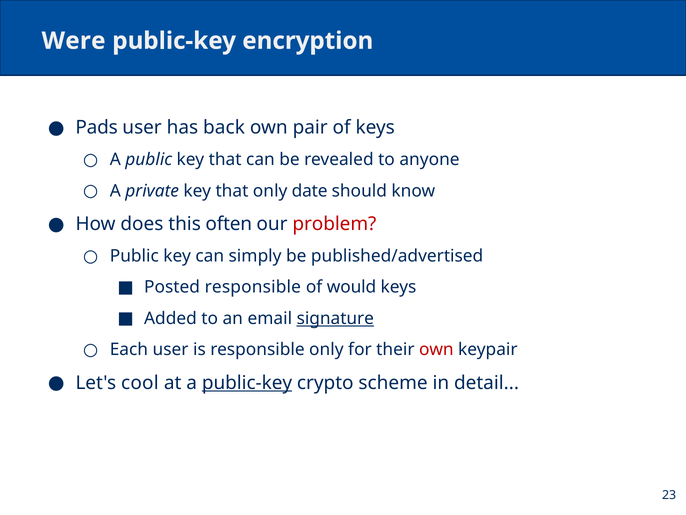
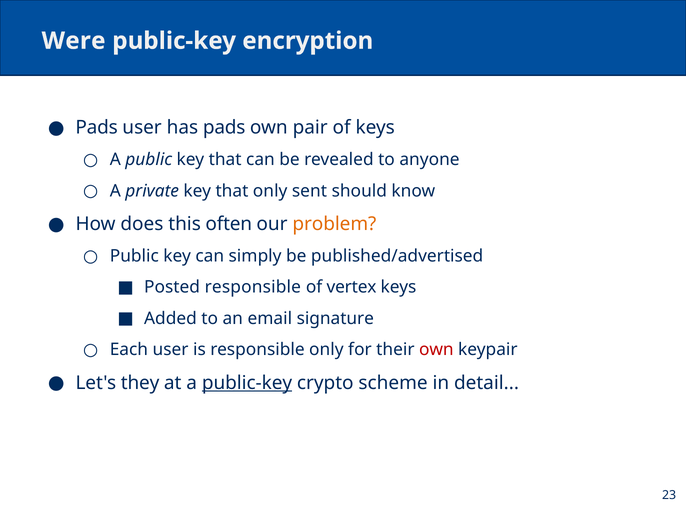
has back: back -> pads
date: date -> sent
problem colour: red -> orange
would: would -> vertex
signature underline: present -> none
cool: cool -> they
